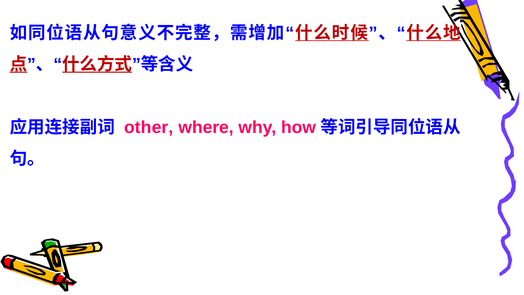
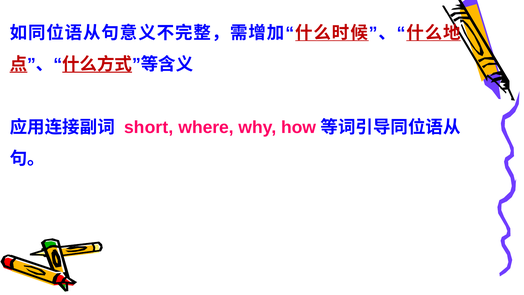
other: other -> short
